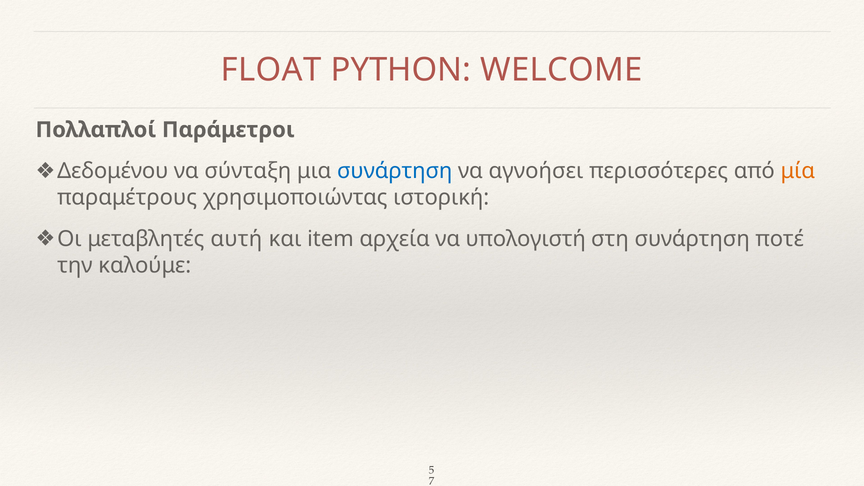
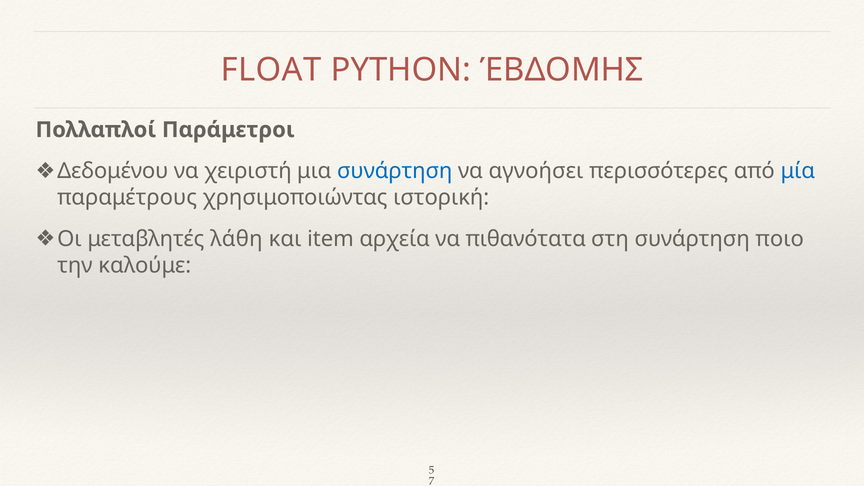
WELCOME: WELCOME -> ΈΒΔΟΜΗΣ
σύνταξη: σύνταξη -> χειριστή
μία colour: orange -> blue
αυτή: αυτή -> λάθη
υπολογιστή: υπολογιστή -> πιθανότατα
ποτέ: ποτέ -> ποιο
